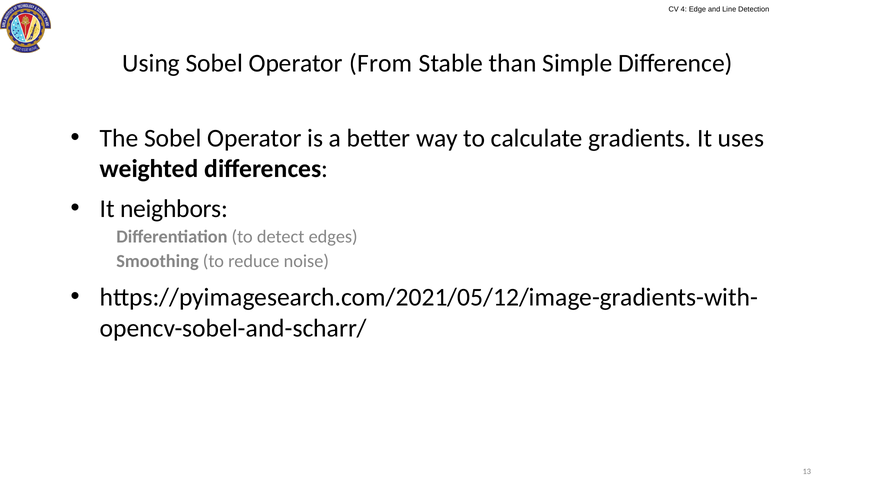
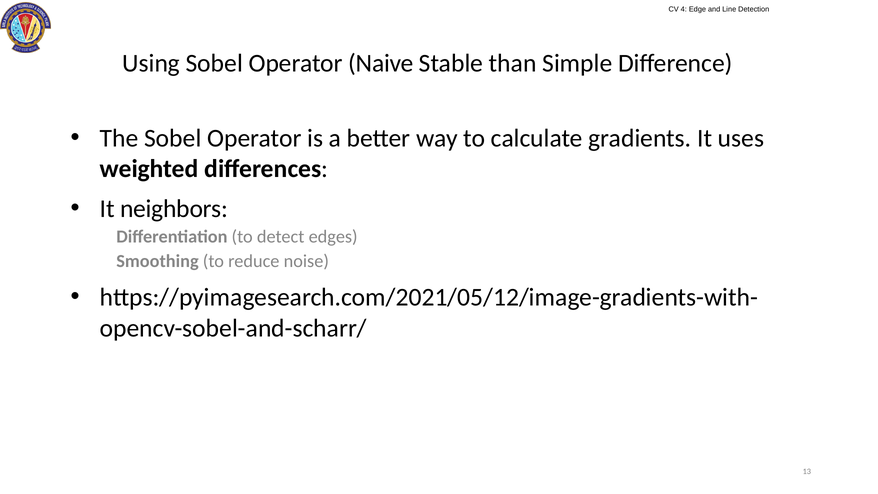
From: From -> Naive
